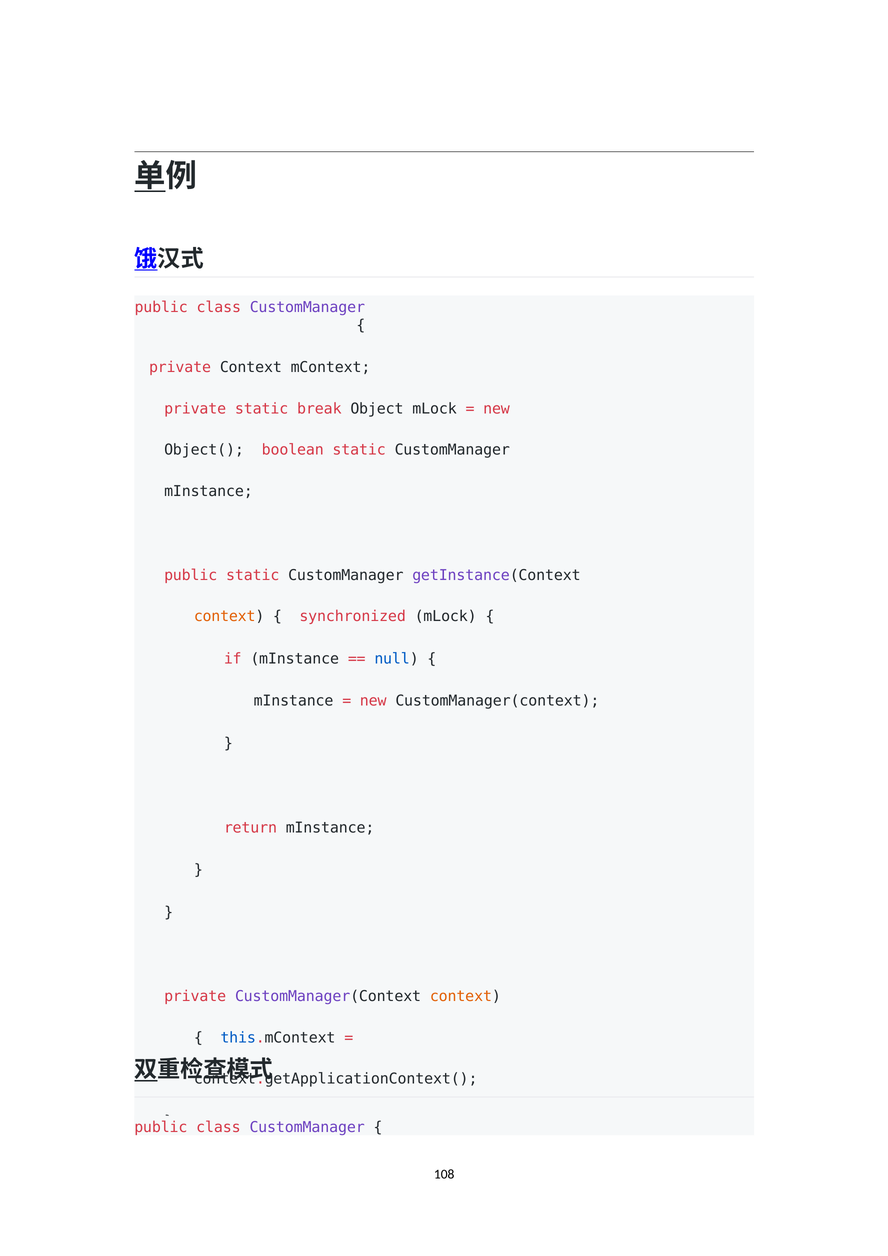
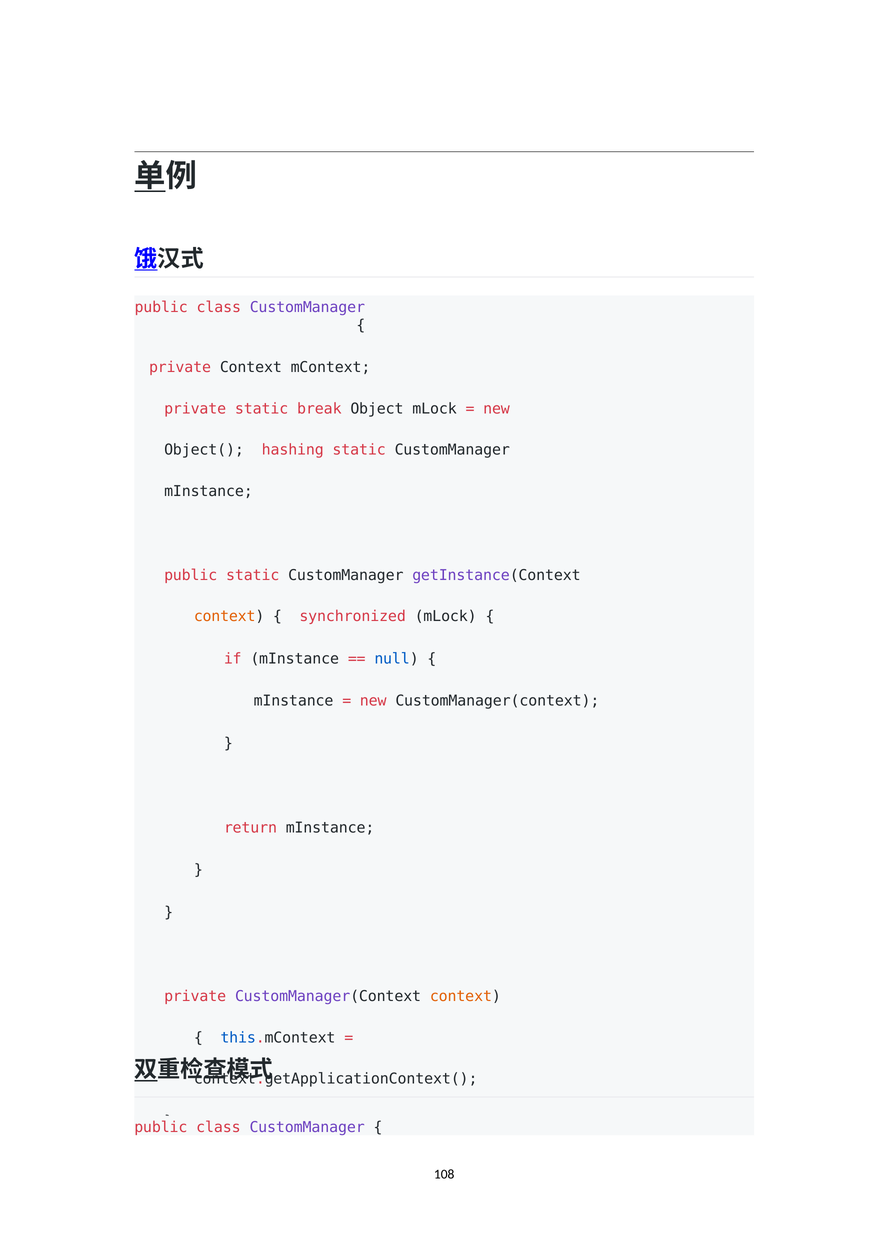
boolean: boolean -> hashing
